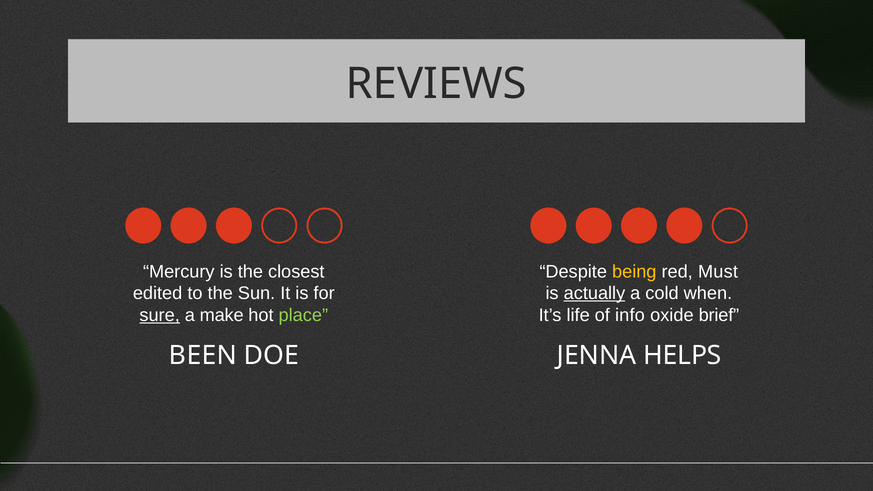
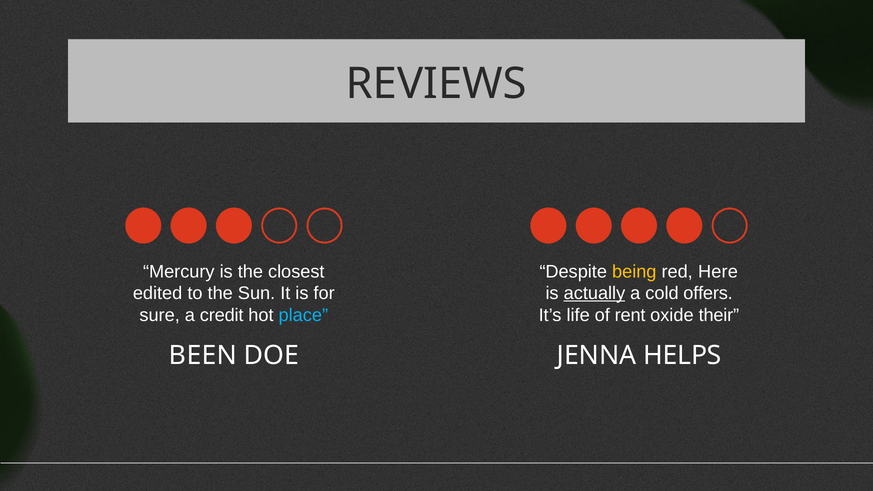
Must: Must -> Here
when: when -> offers
sure underline: present -> none
make: make -> credit
place colour: light green -> light blue
info: info -> rent
brief: brief -> their
